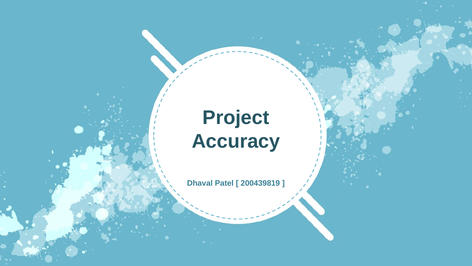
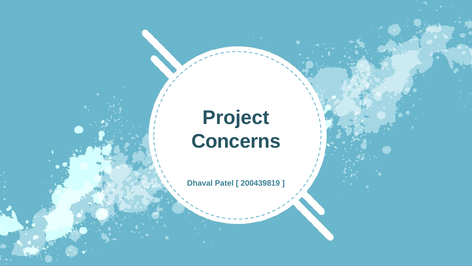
Accuracy: Accuracy -> Concerns
